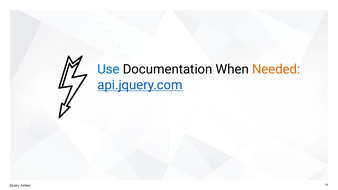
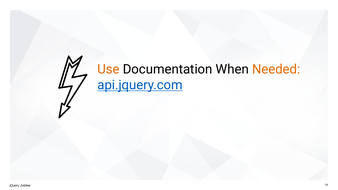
Use colour: blue -> orange
